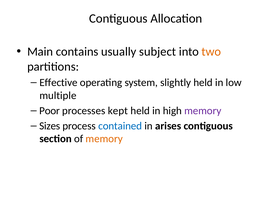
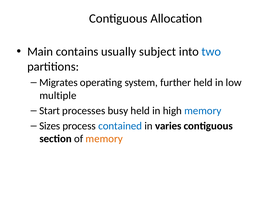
two colour: orange -> blue
Effective: Effective -> Migrates
slightly: slightly -> further
Poor: Poor -> Start
kept: kept -> busy
memory at (203, 111) colour: purple -> blue
arises: arises -> varies
